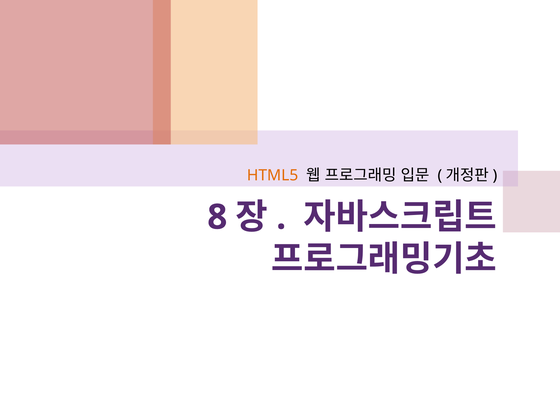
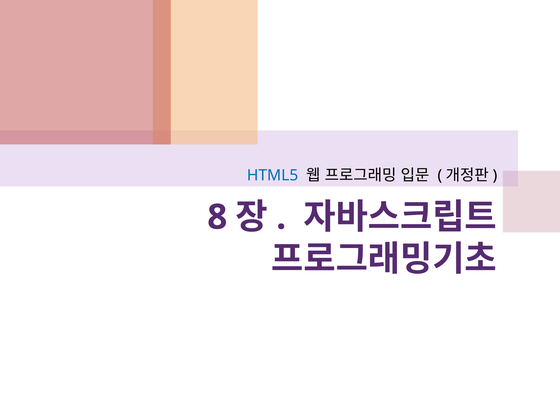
HTML5 colour: orange -> blue
